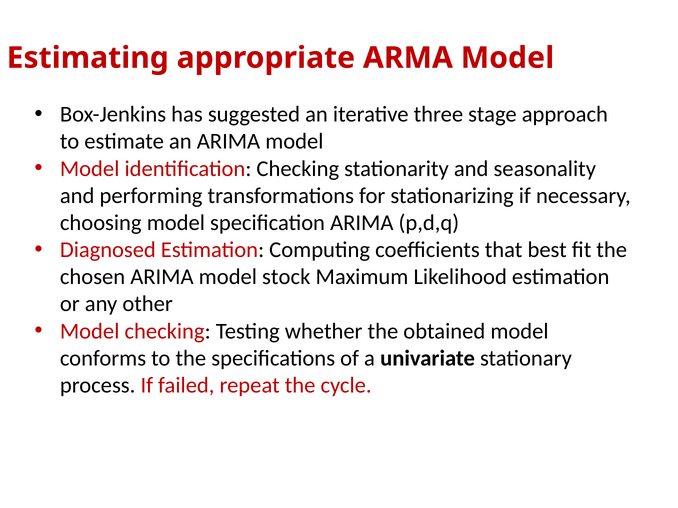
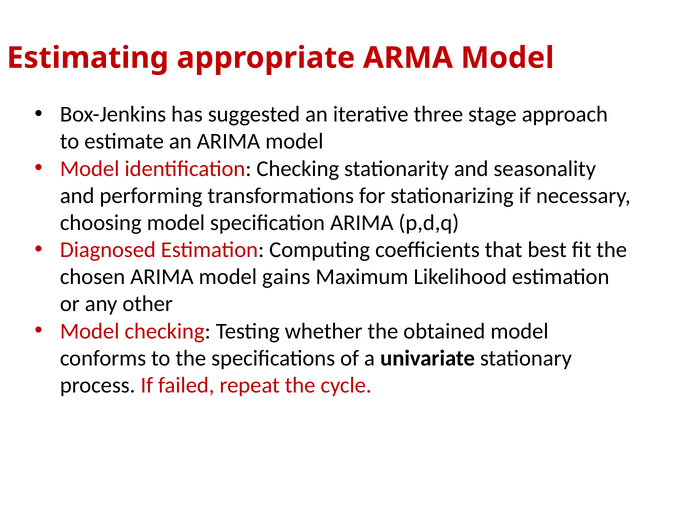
stock: stock -> gains
